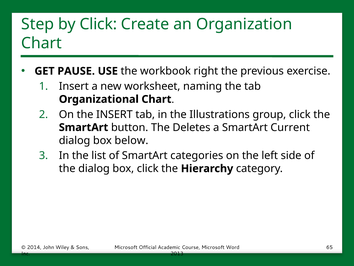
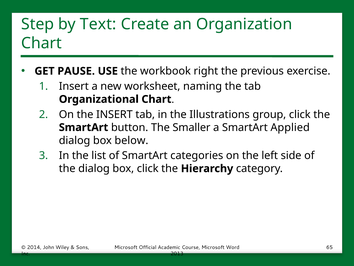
by Click: Click -> Text
Deletes: Deletes -> Smaller
Current: Current -> Applied
